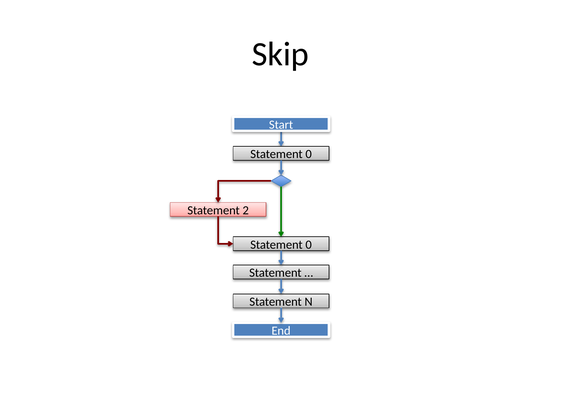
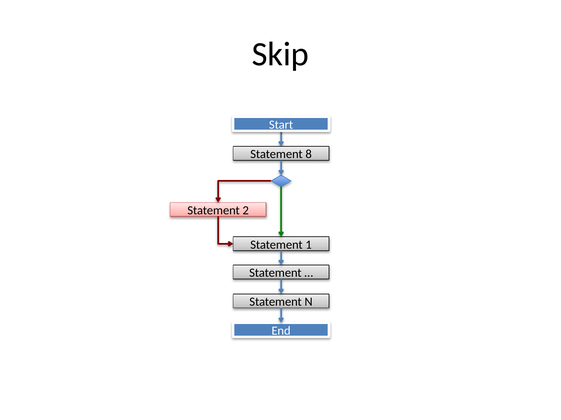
0 at (309, 154): 0 -> 8
0 at (309, 245): 0 -> 1
